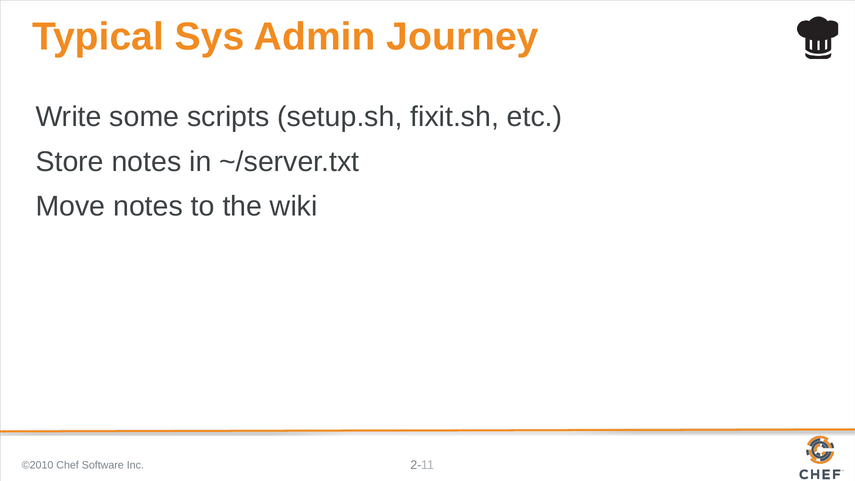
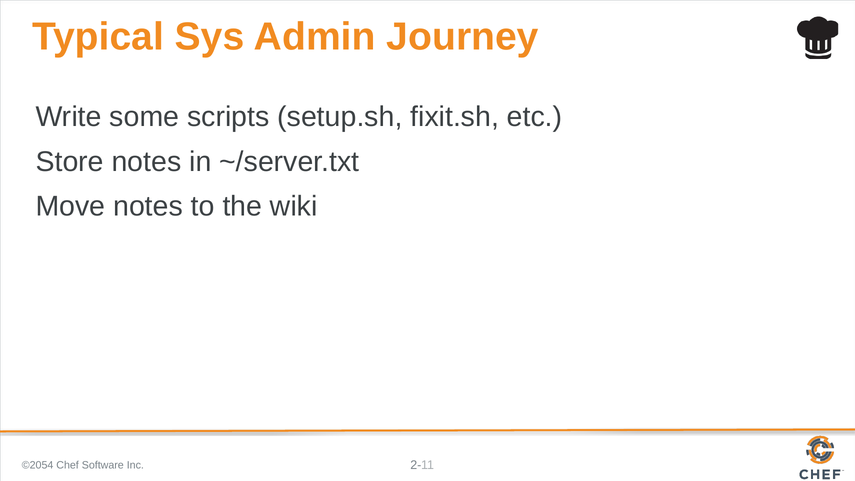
©2010: ©2010 -> ©2054
